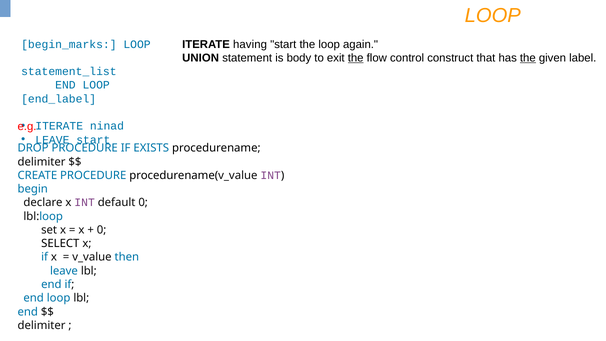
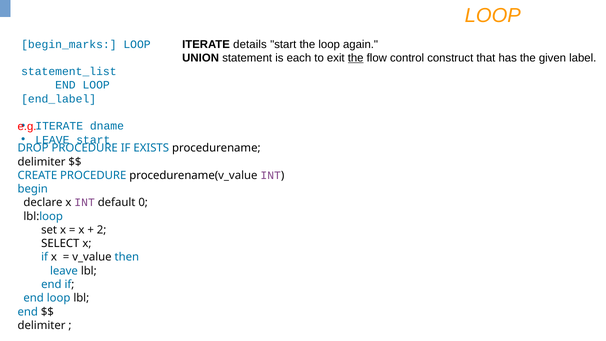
having: having -> details
body: body -> each
the at (528, 58) underline: present -> none
ninad: ninad -> dname
0 at (102, 230): 0 -> 2
